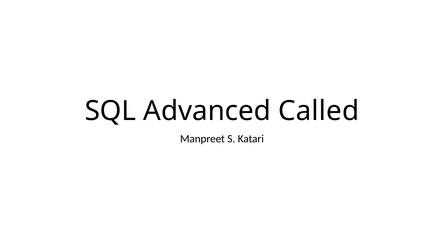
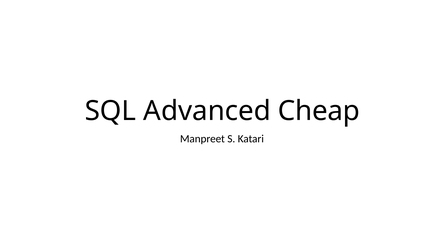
Called: Called -> Cheap
